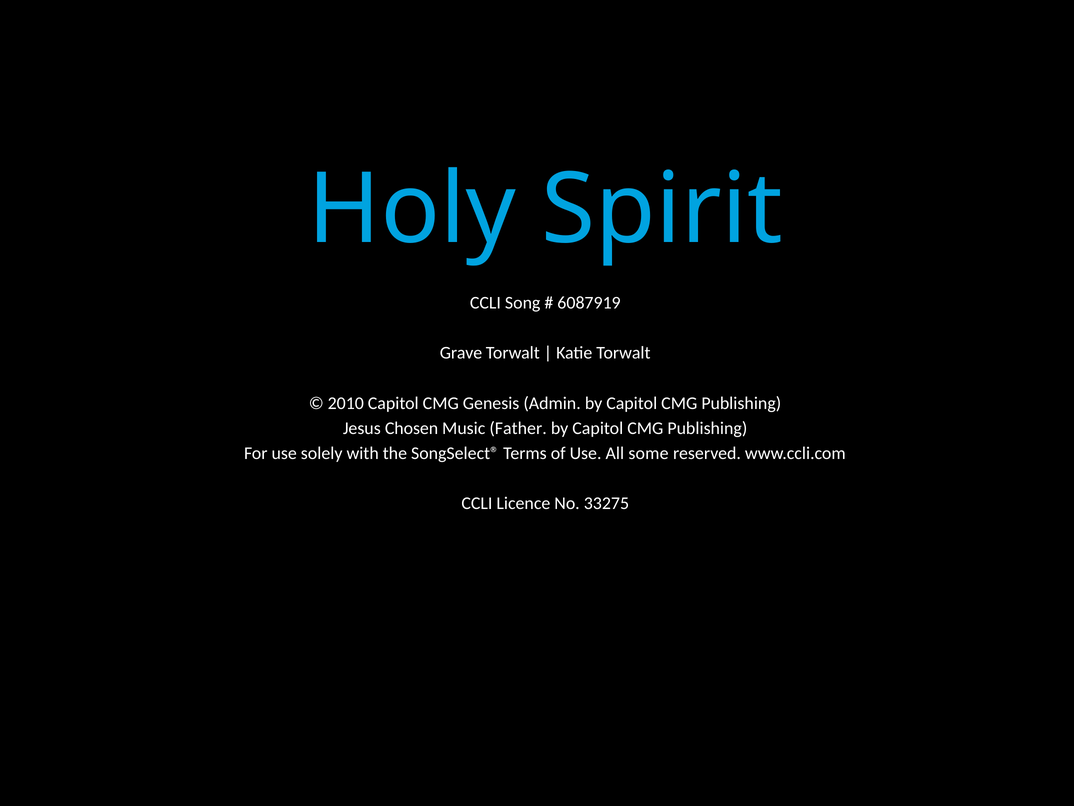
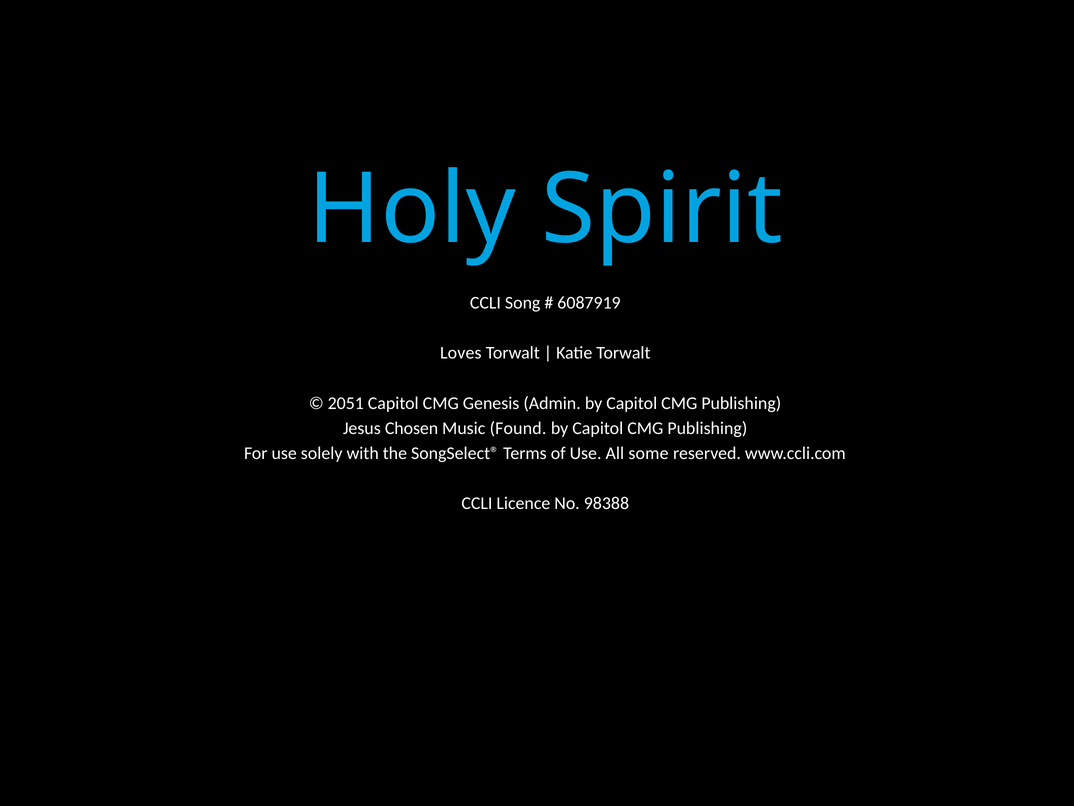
Grave: Grave -> Loves
2010: 2010 -> 2051
Father: Father -> Found
33275: 33275 -> 98388
